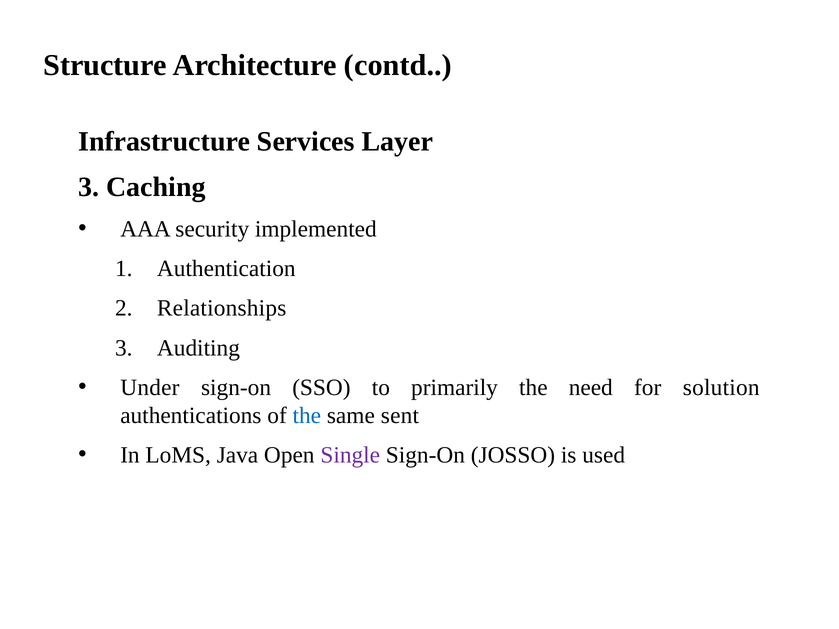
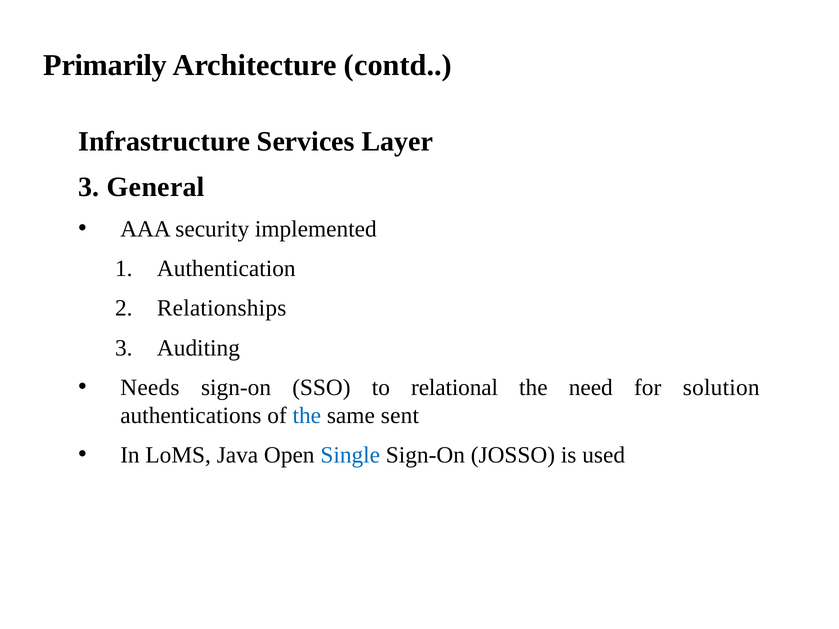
Structure: Structure -> Primarily
Caching: Caching -> General
Under: Under -> Needs
primarily: primarily -> relational
Single colour: purple -> blue
